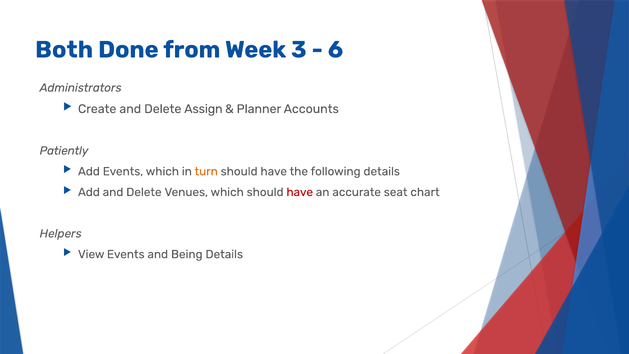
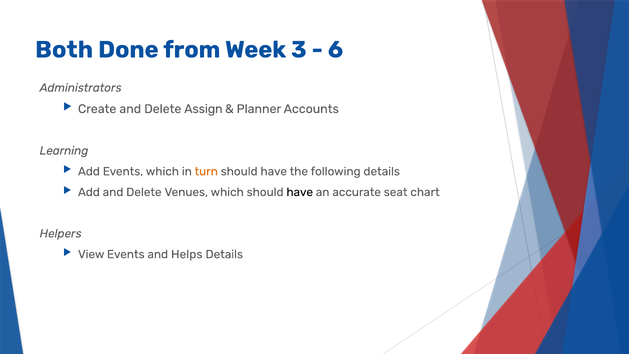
Patiently: Patiently -> Learning
have at (300, 192) colour: red -> black
Being: Being -> Helps
